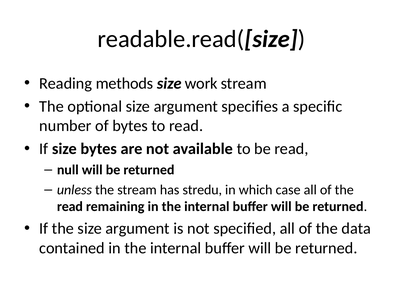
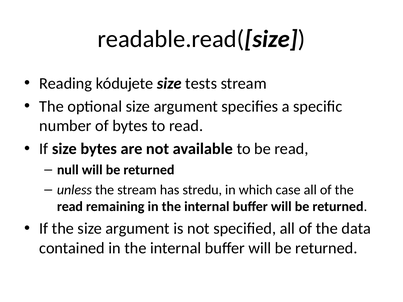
methods: methods -> kódujete
work: work -> tests
